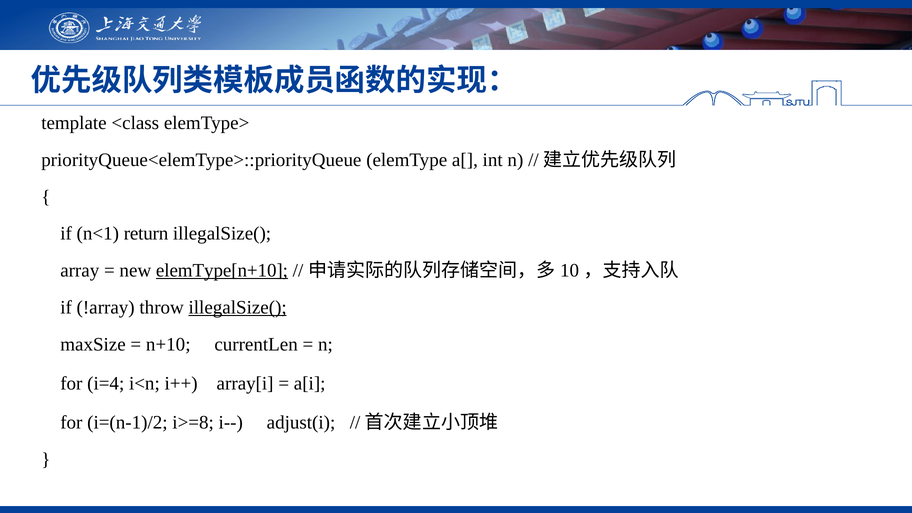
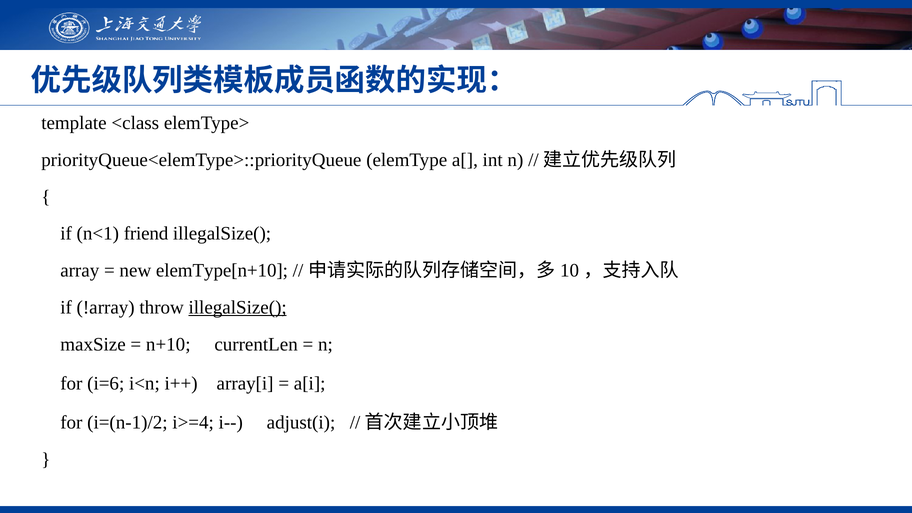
return: return -> friend
elemType[n+10 underline: present -> none
i=4: i=4 -> i=6
i>=8: i>=8 -> i>=4
